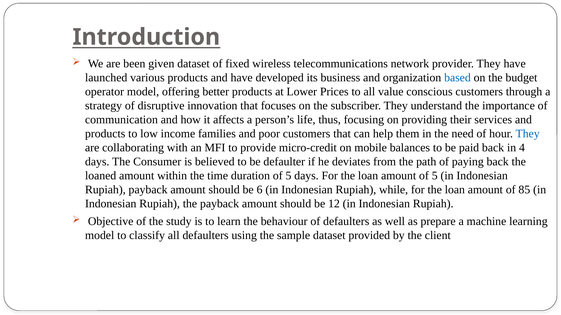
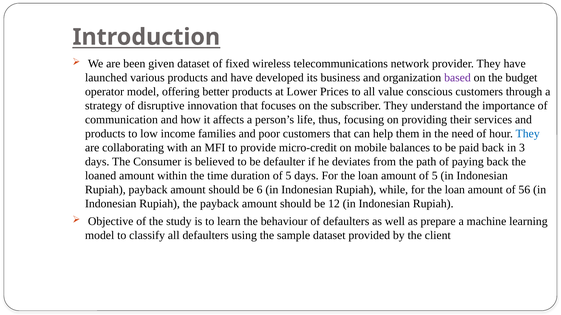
based colour: blue -> purple
4: 4 -> 3
85: 85 -> 56
